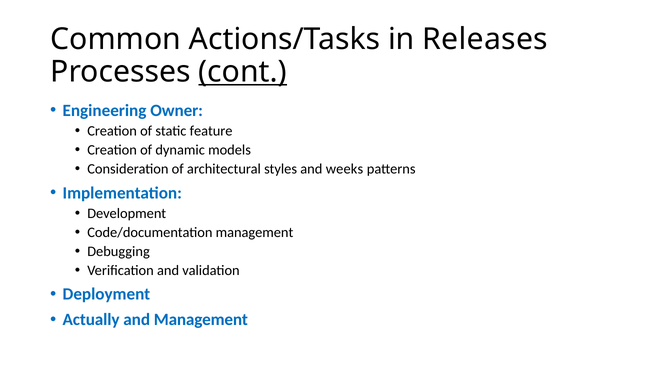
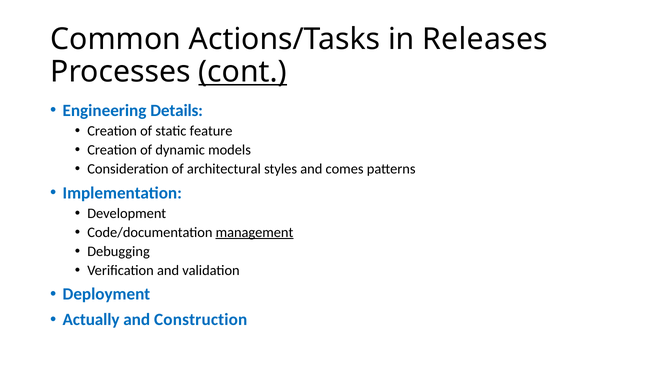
Owner: Owner -> Details
weeks: weeks -> comes
management at (255, 232) underline: none -> present
and Management: Management -> Construction
